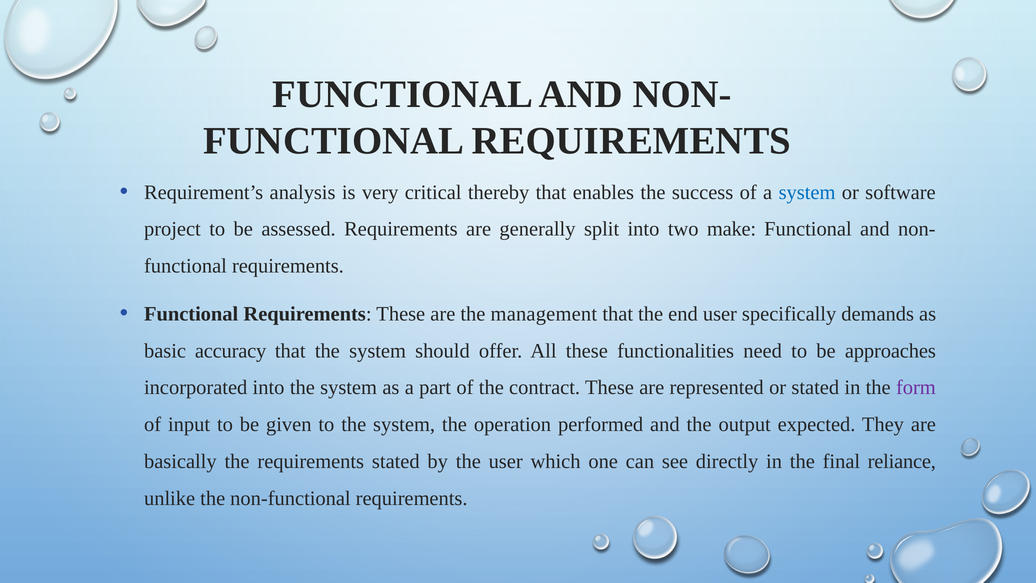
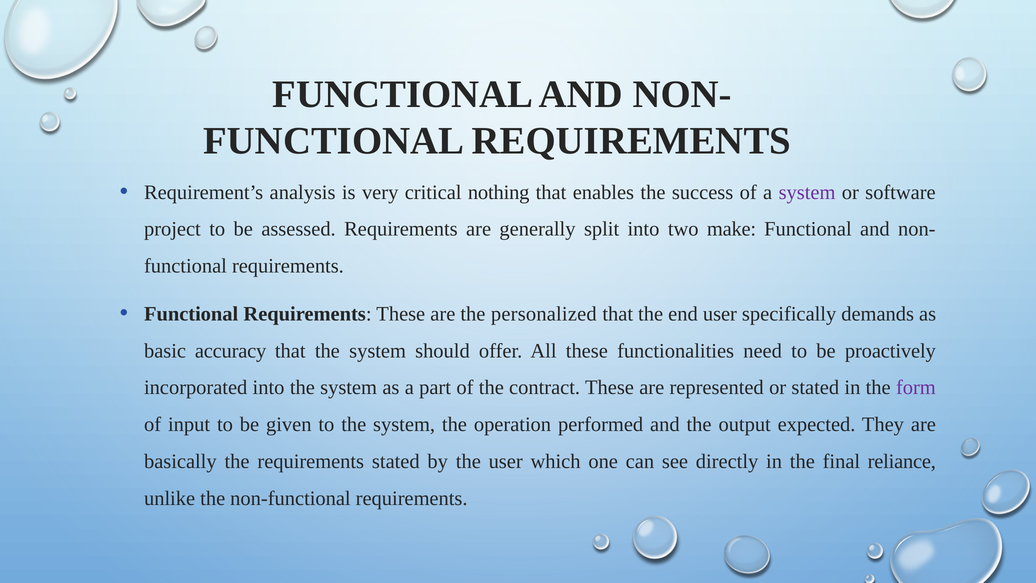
thereby: thereby -> nothing
system at (807, 192) colour: blue -> purple
management: management -> personalized
approaches: approaches -> proactively
